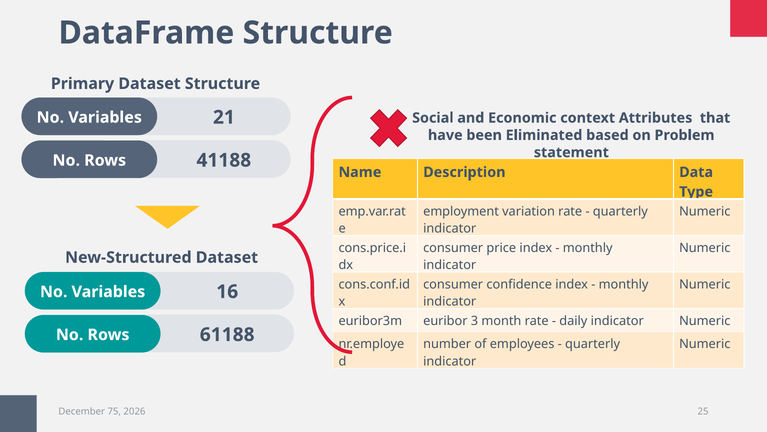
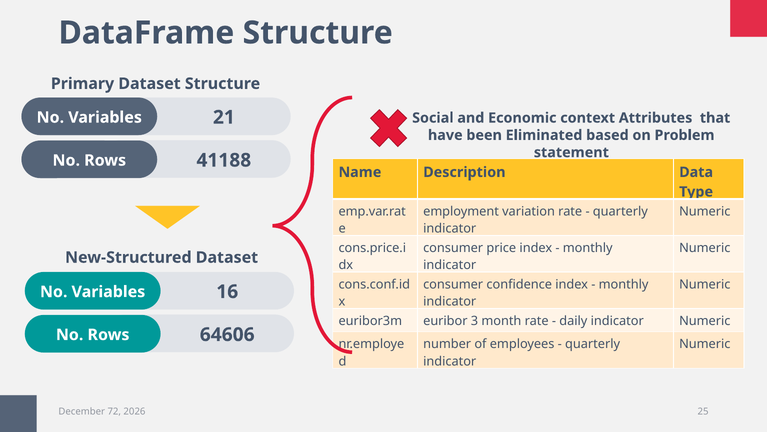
61188: 61188 -> 64606
75: 75 -> 72
